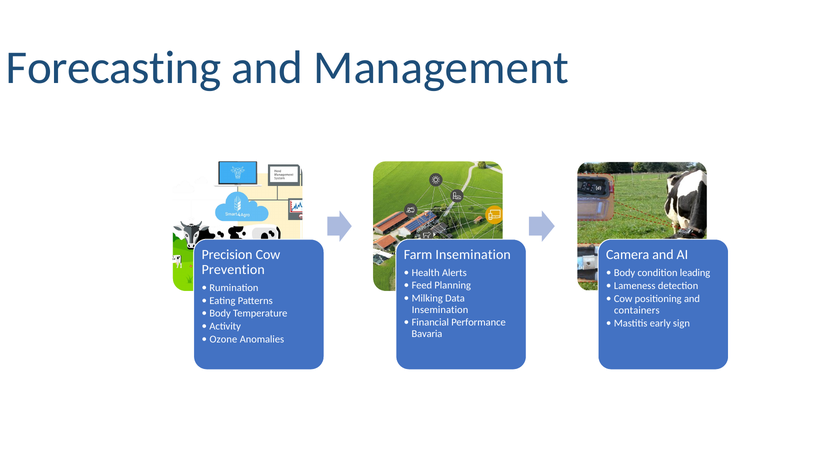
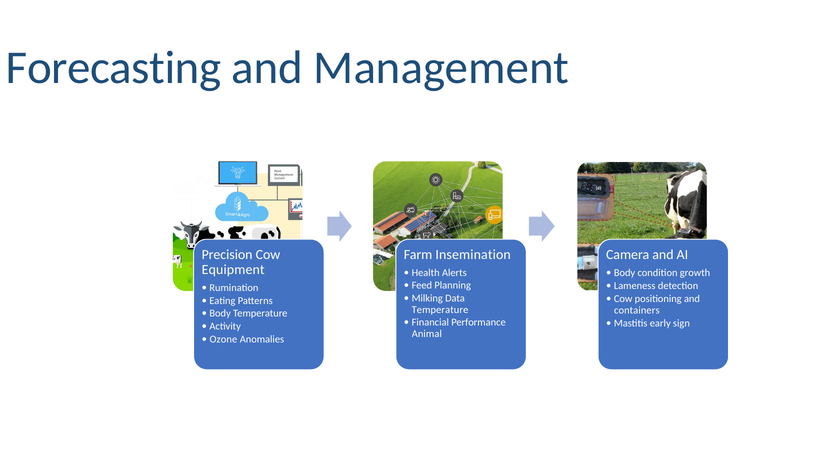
Prevention: Prevention -> Equipment
leading: leading -> growth
Insemination at (440, 309): Insemination -> Temperature
Bavaria: Bavaria -> Animal
